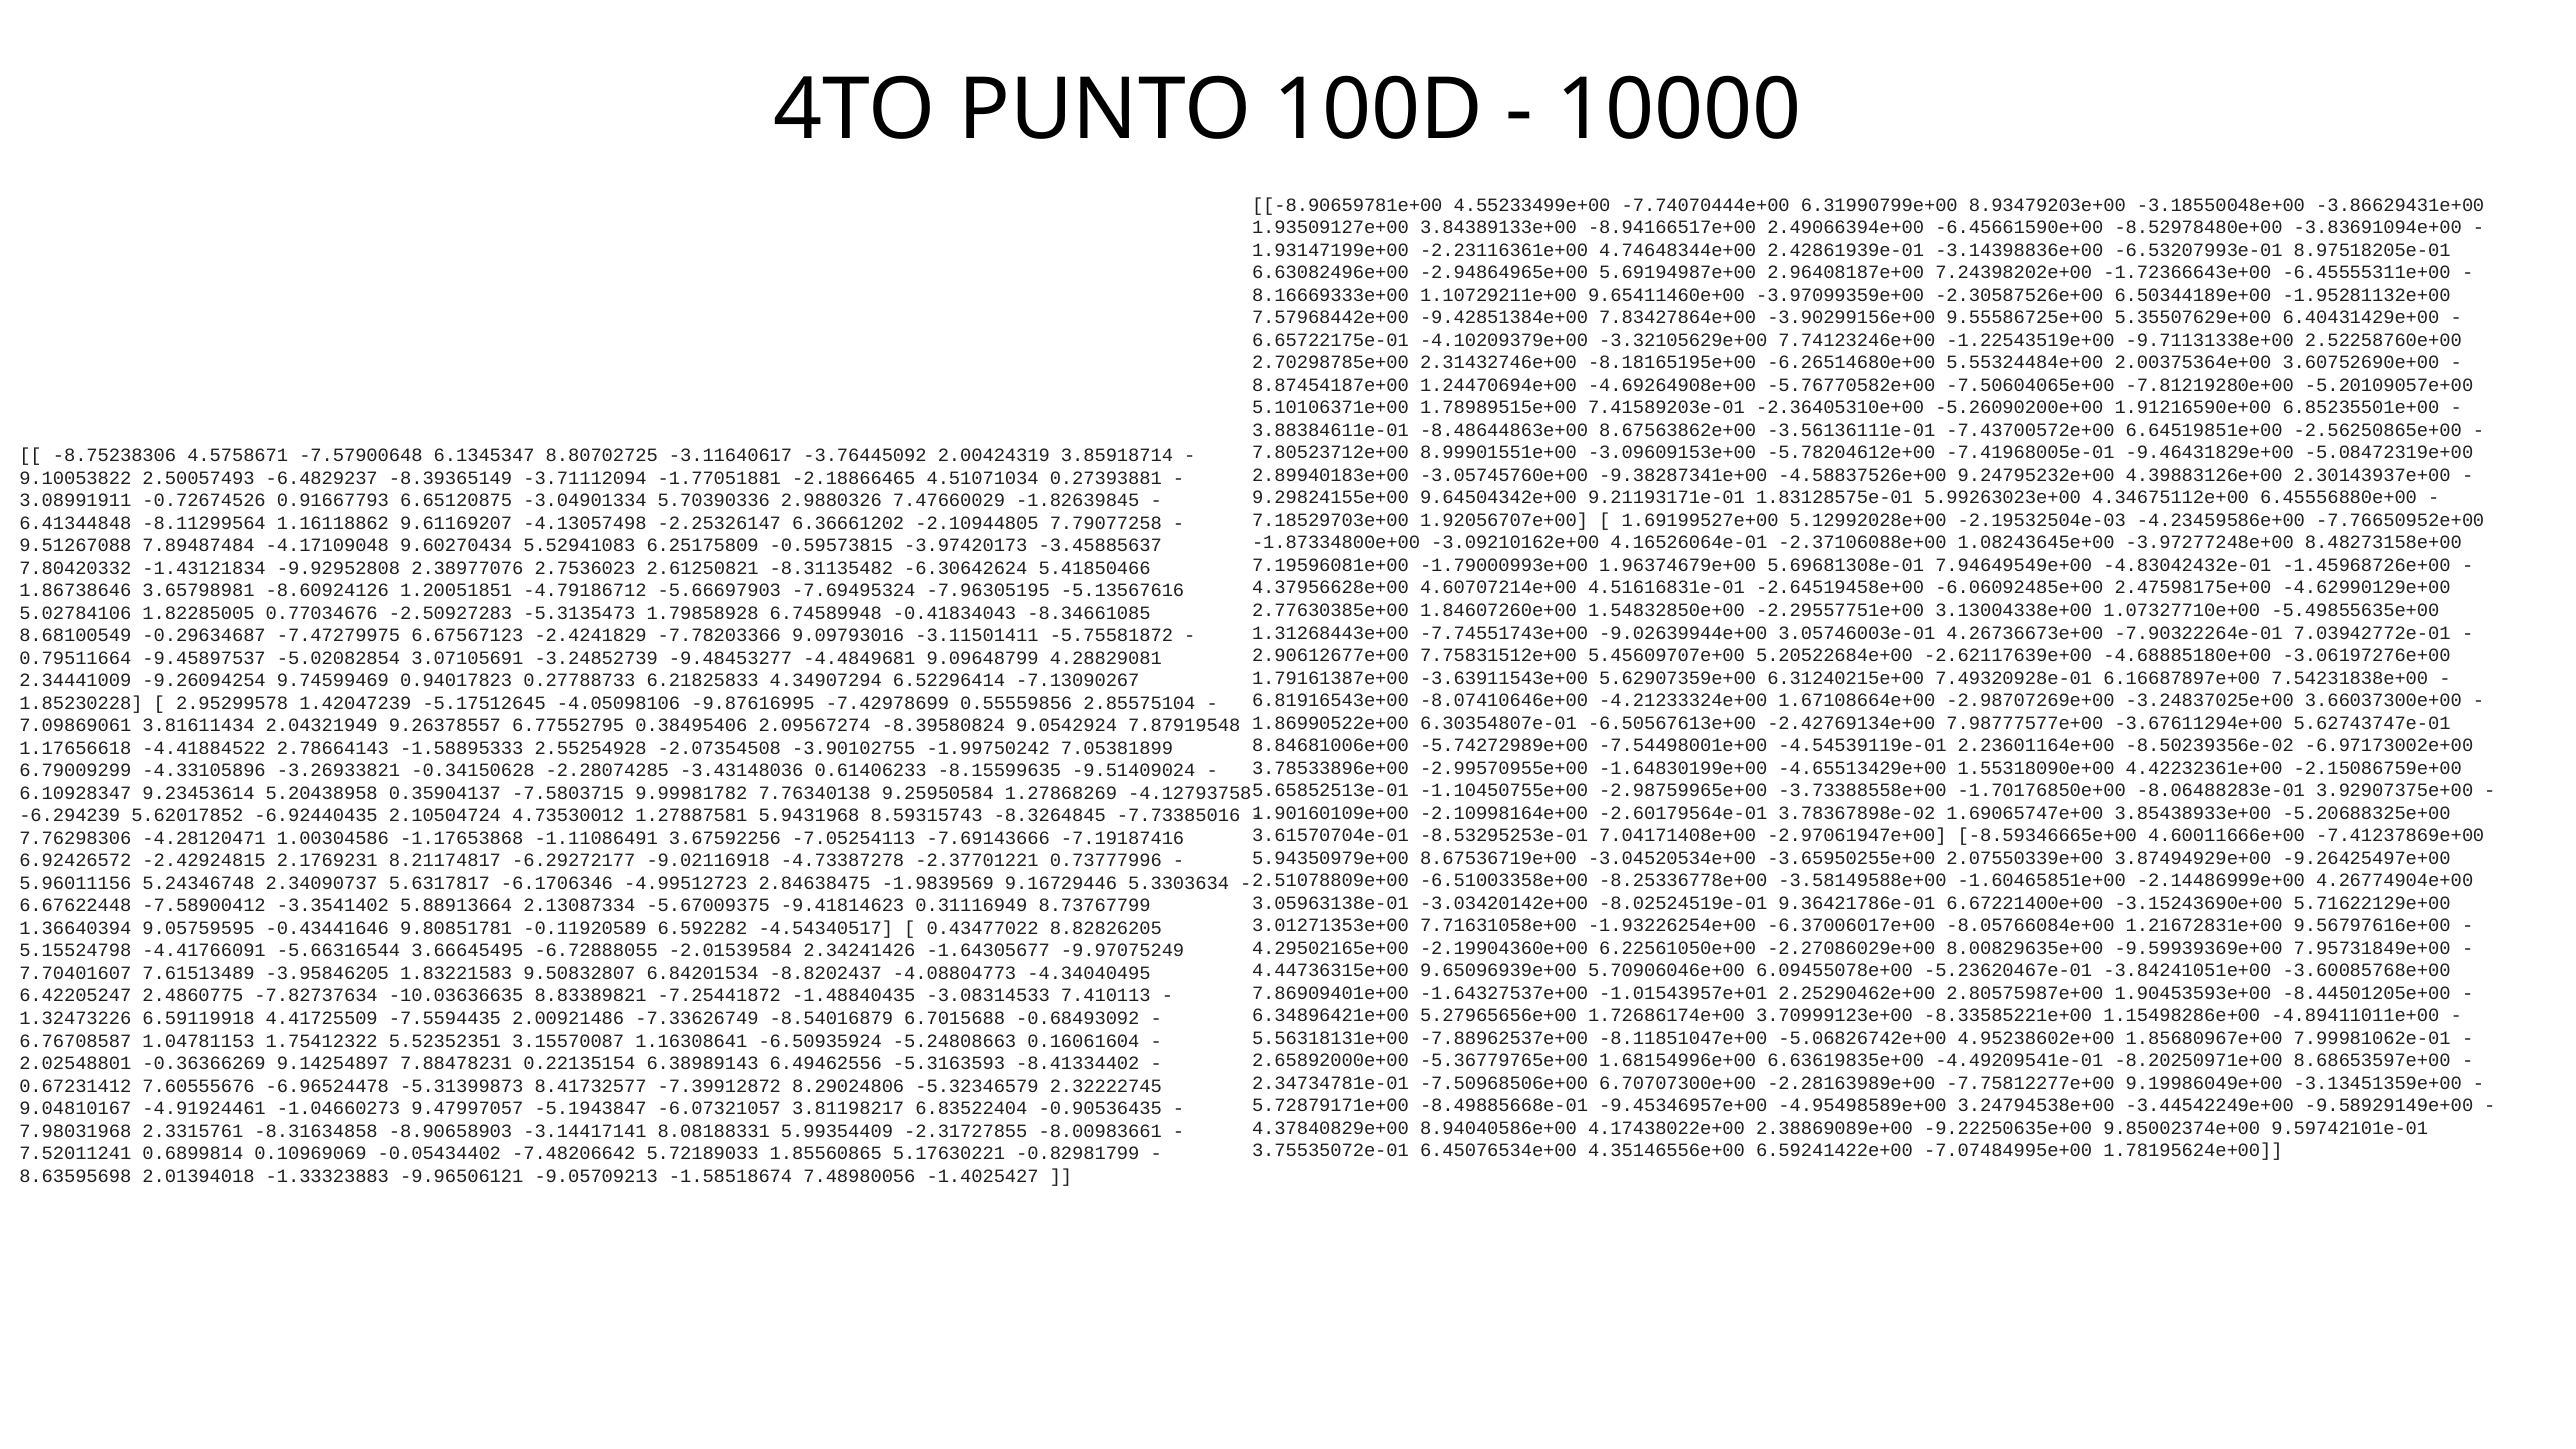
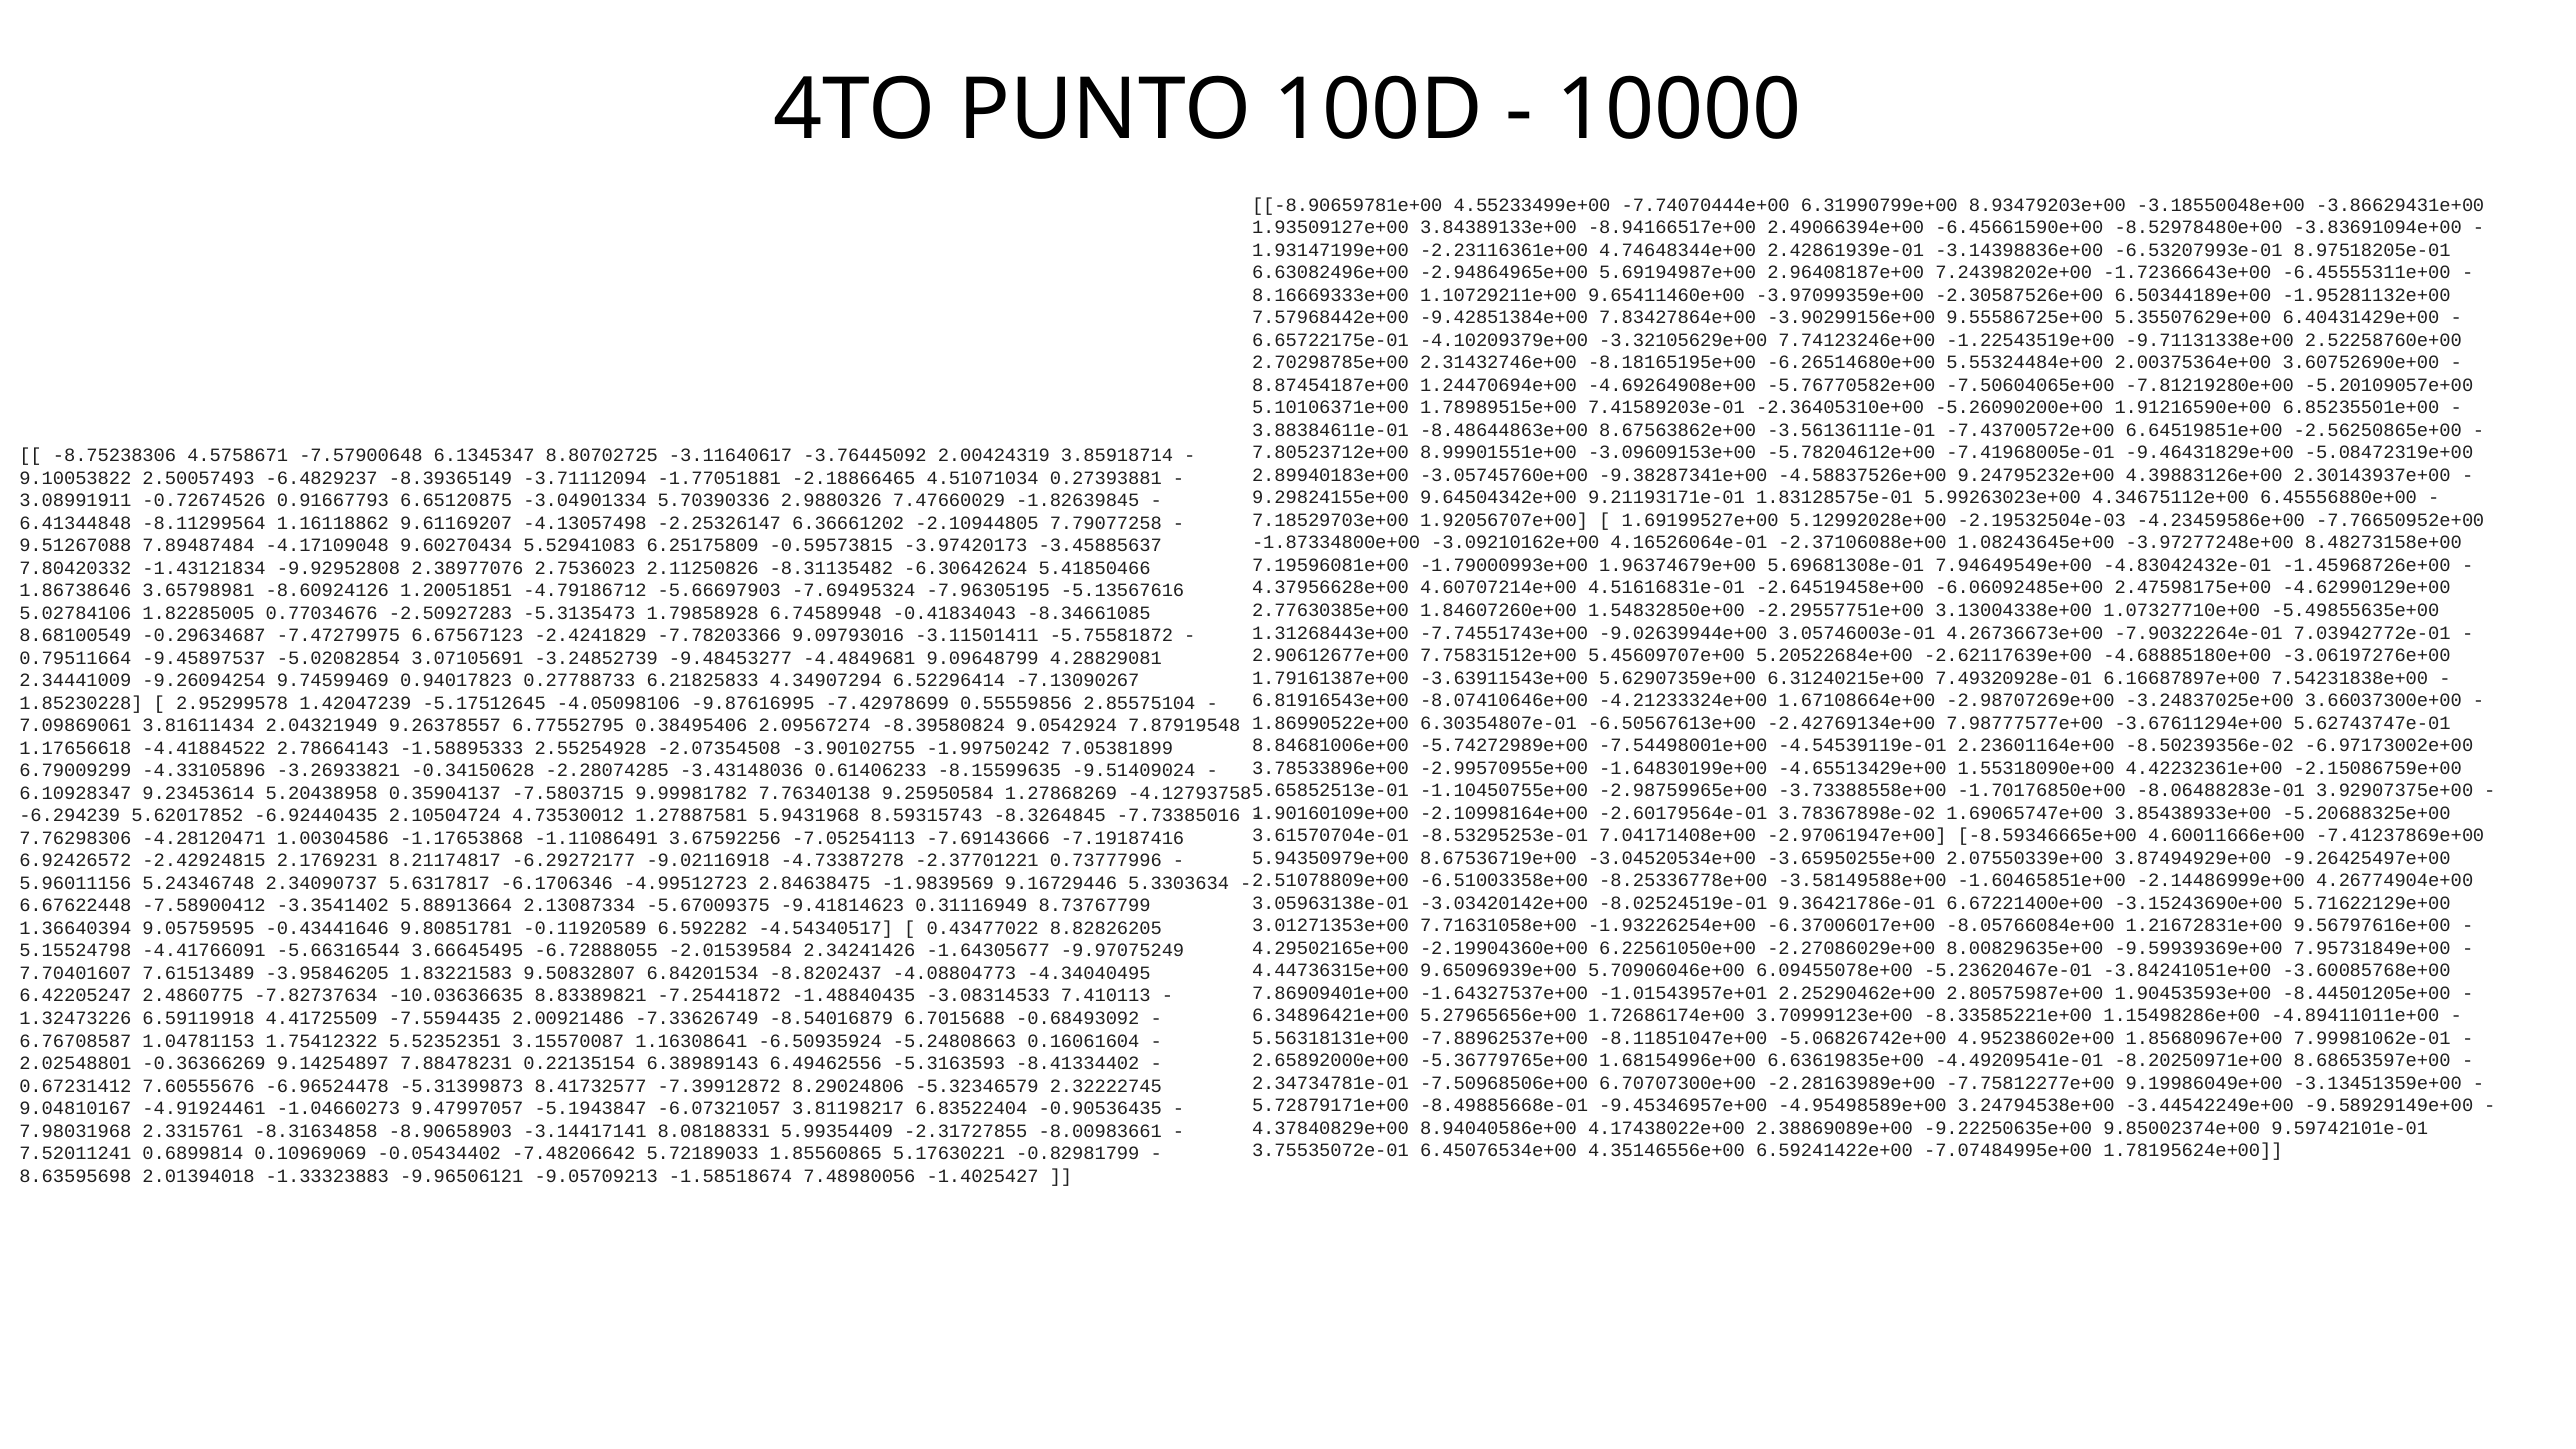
2.61250821: 2.61250821 -> 2.11250826
